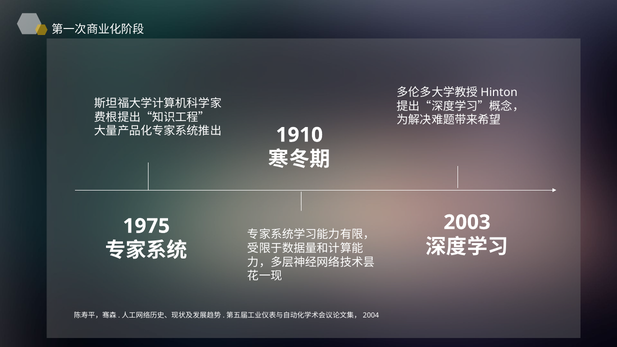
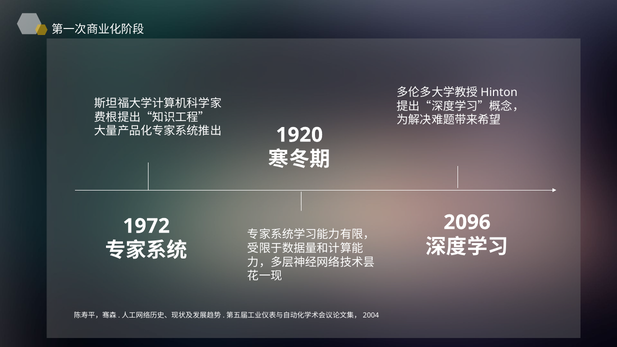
1910: 1910 -> 1920
2003: 2003 -> 2096
1975: 1975 -> 1972
